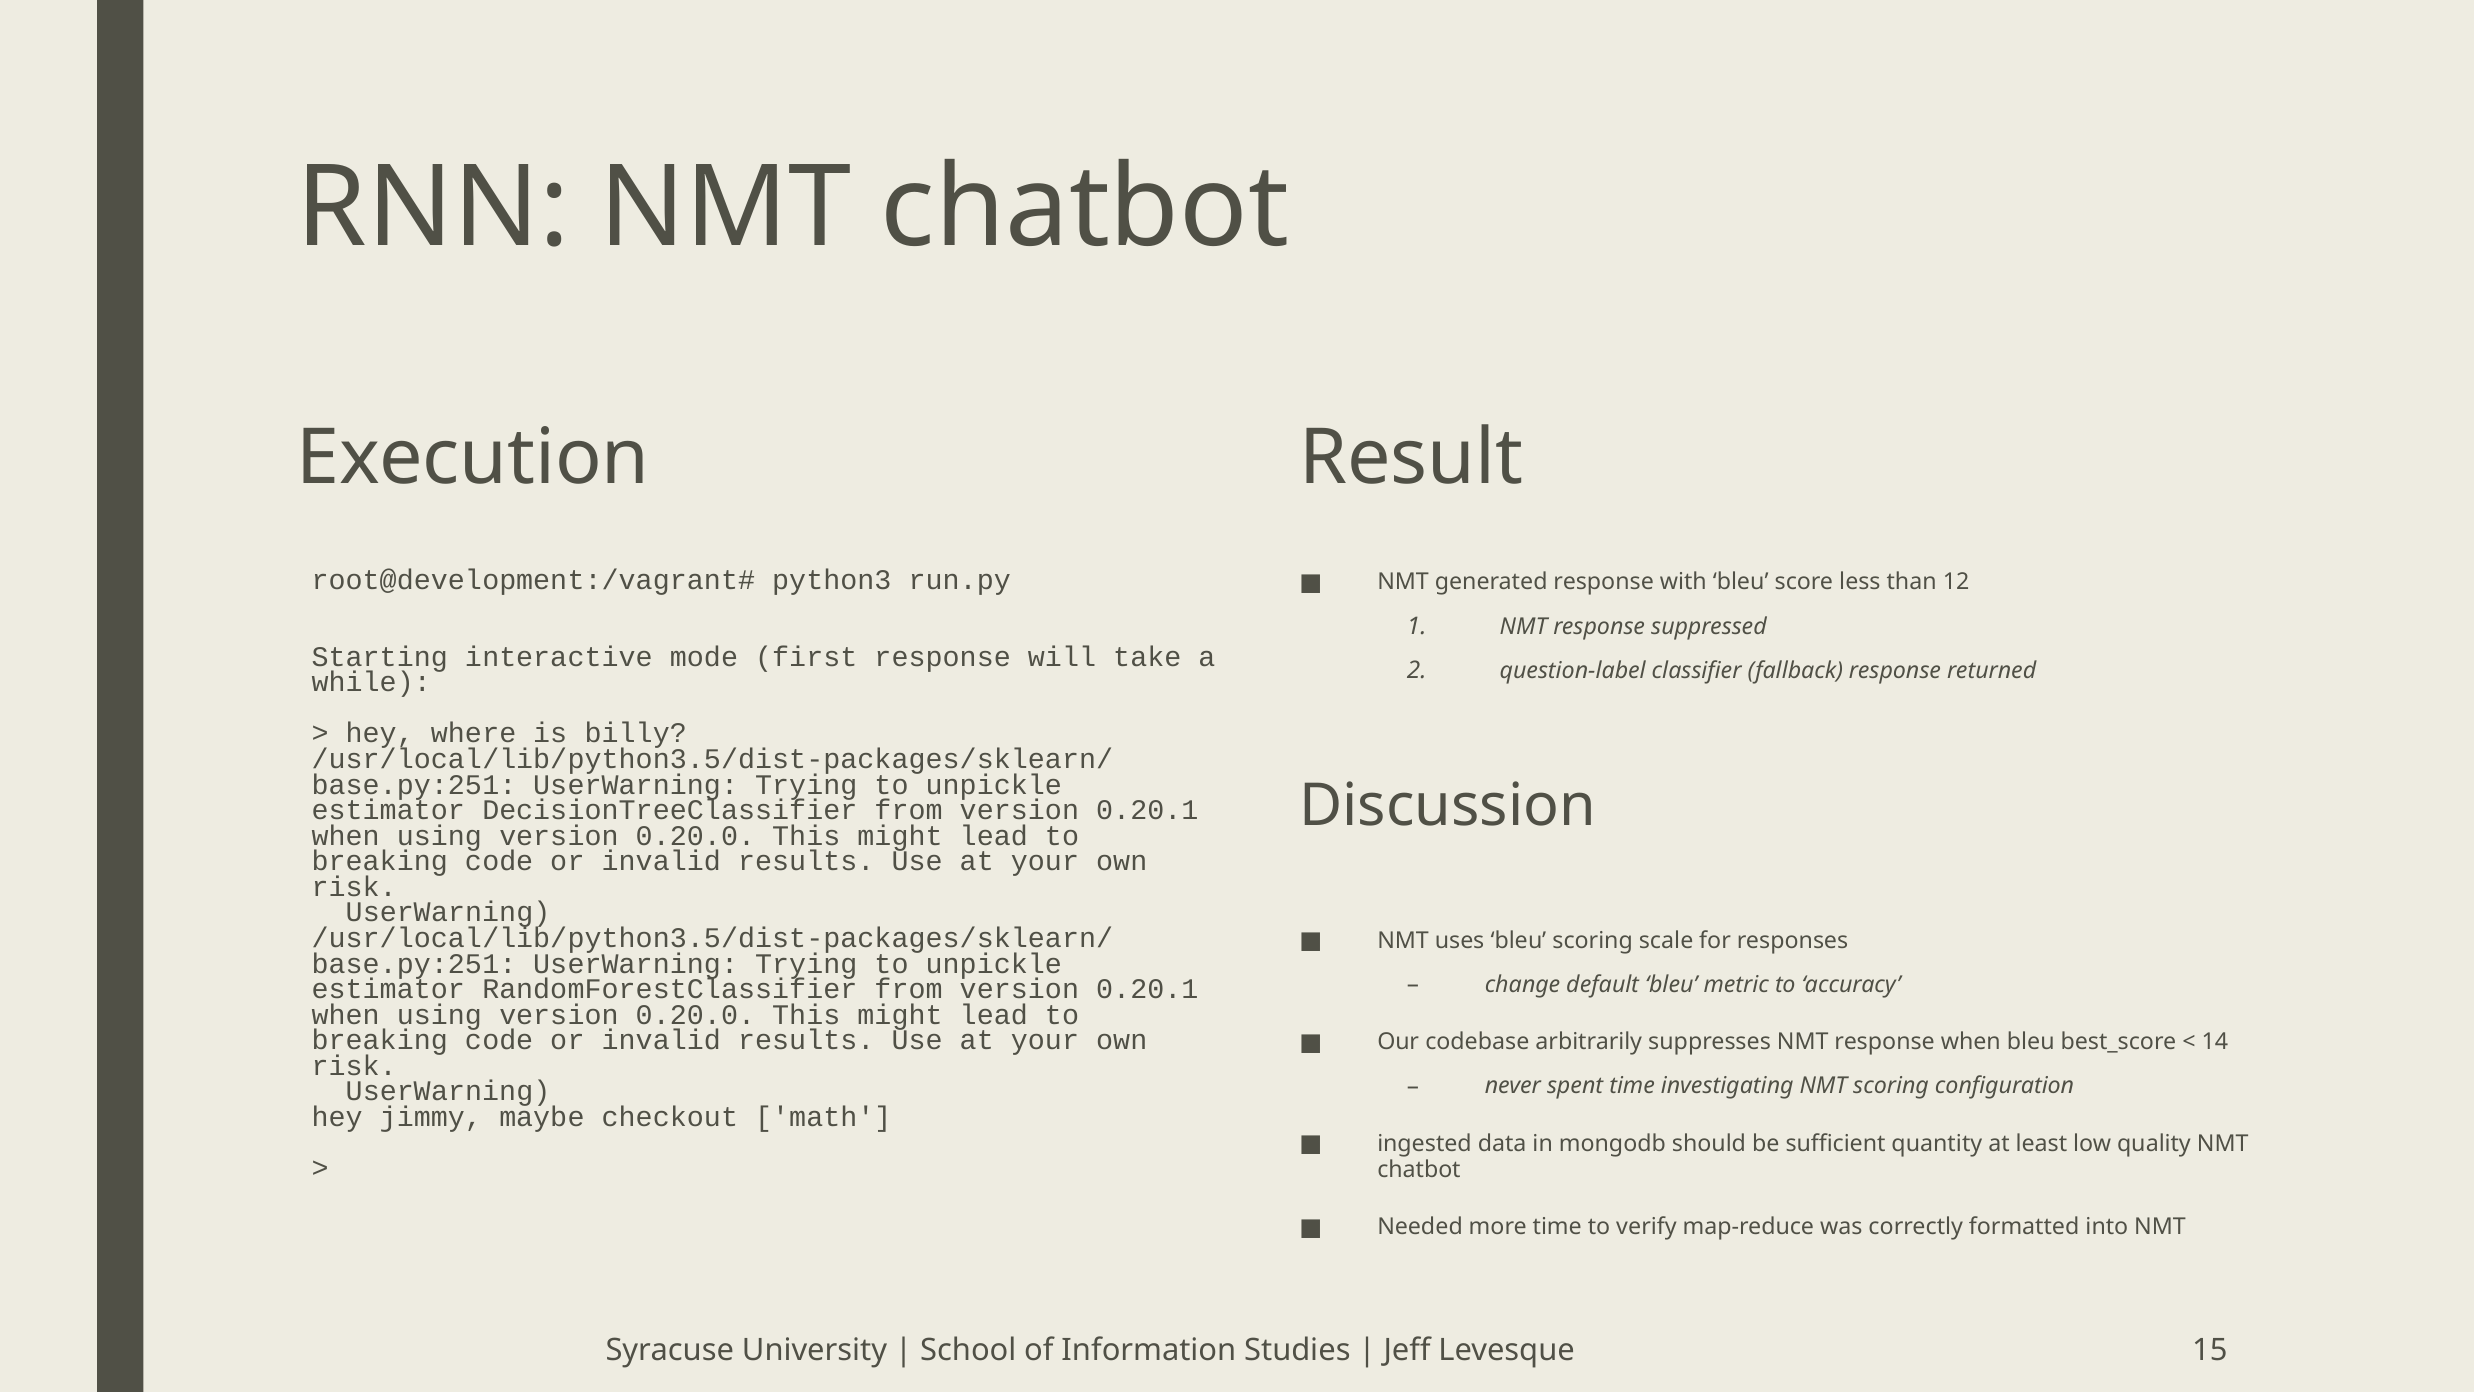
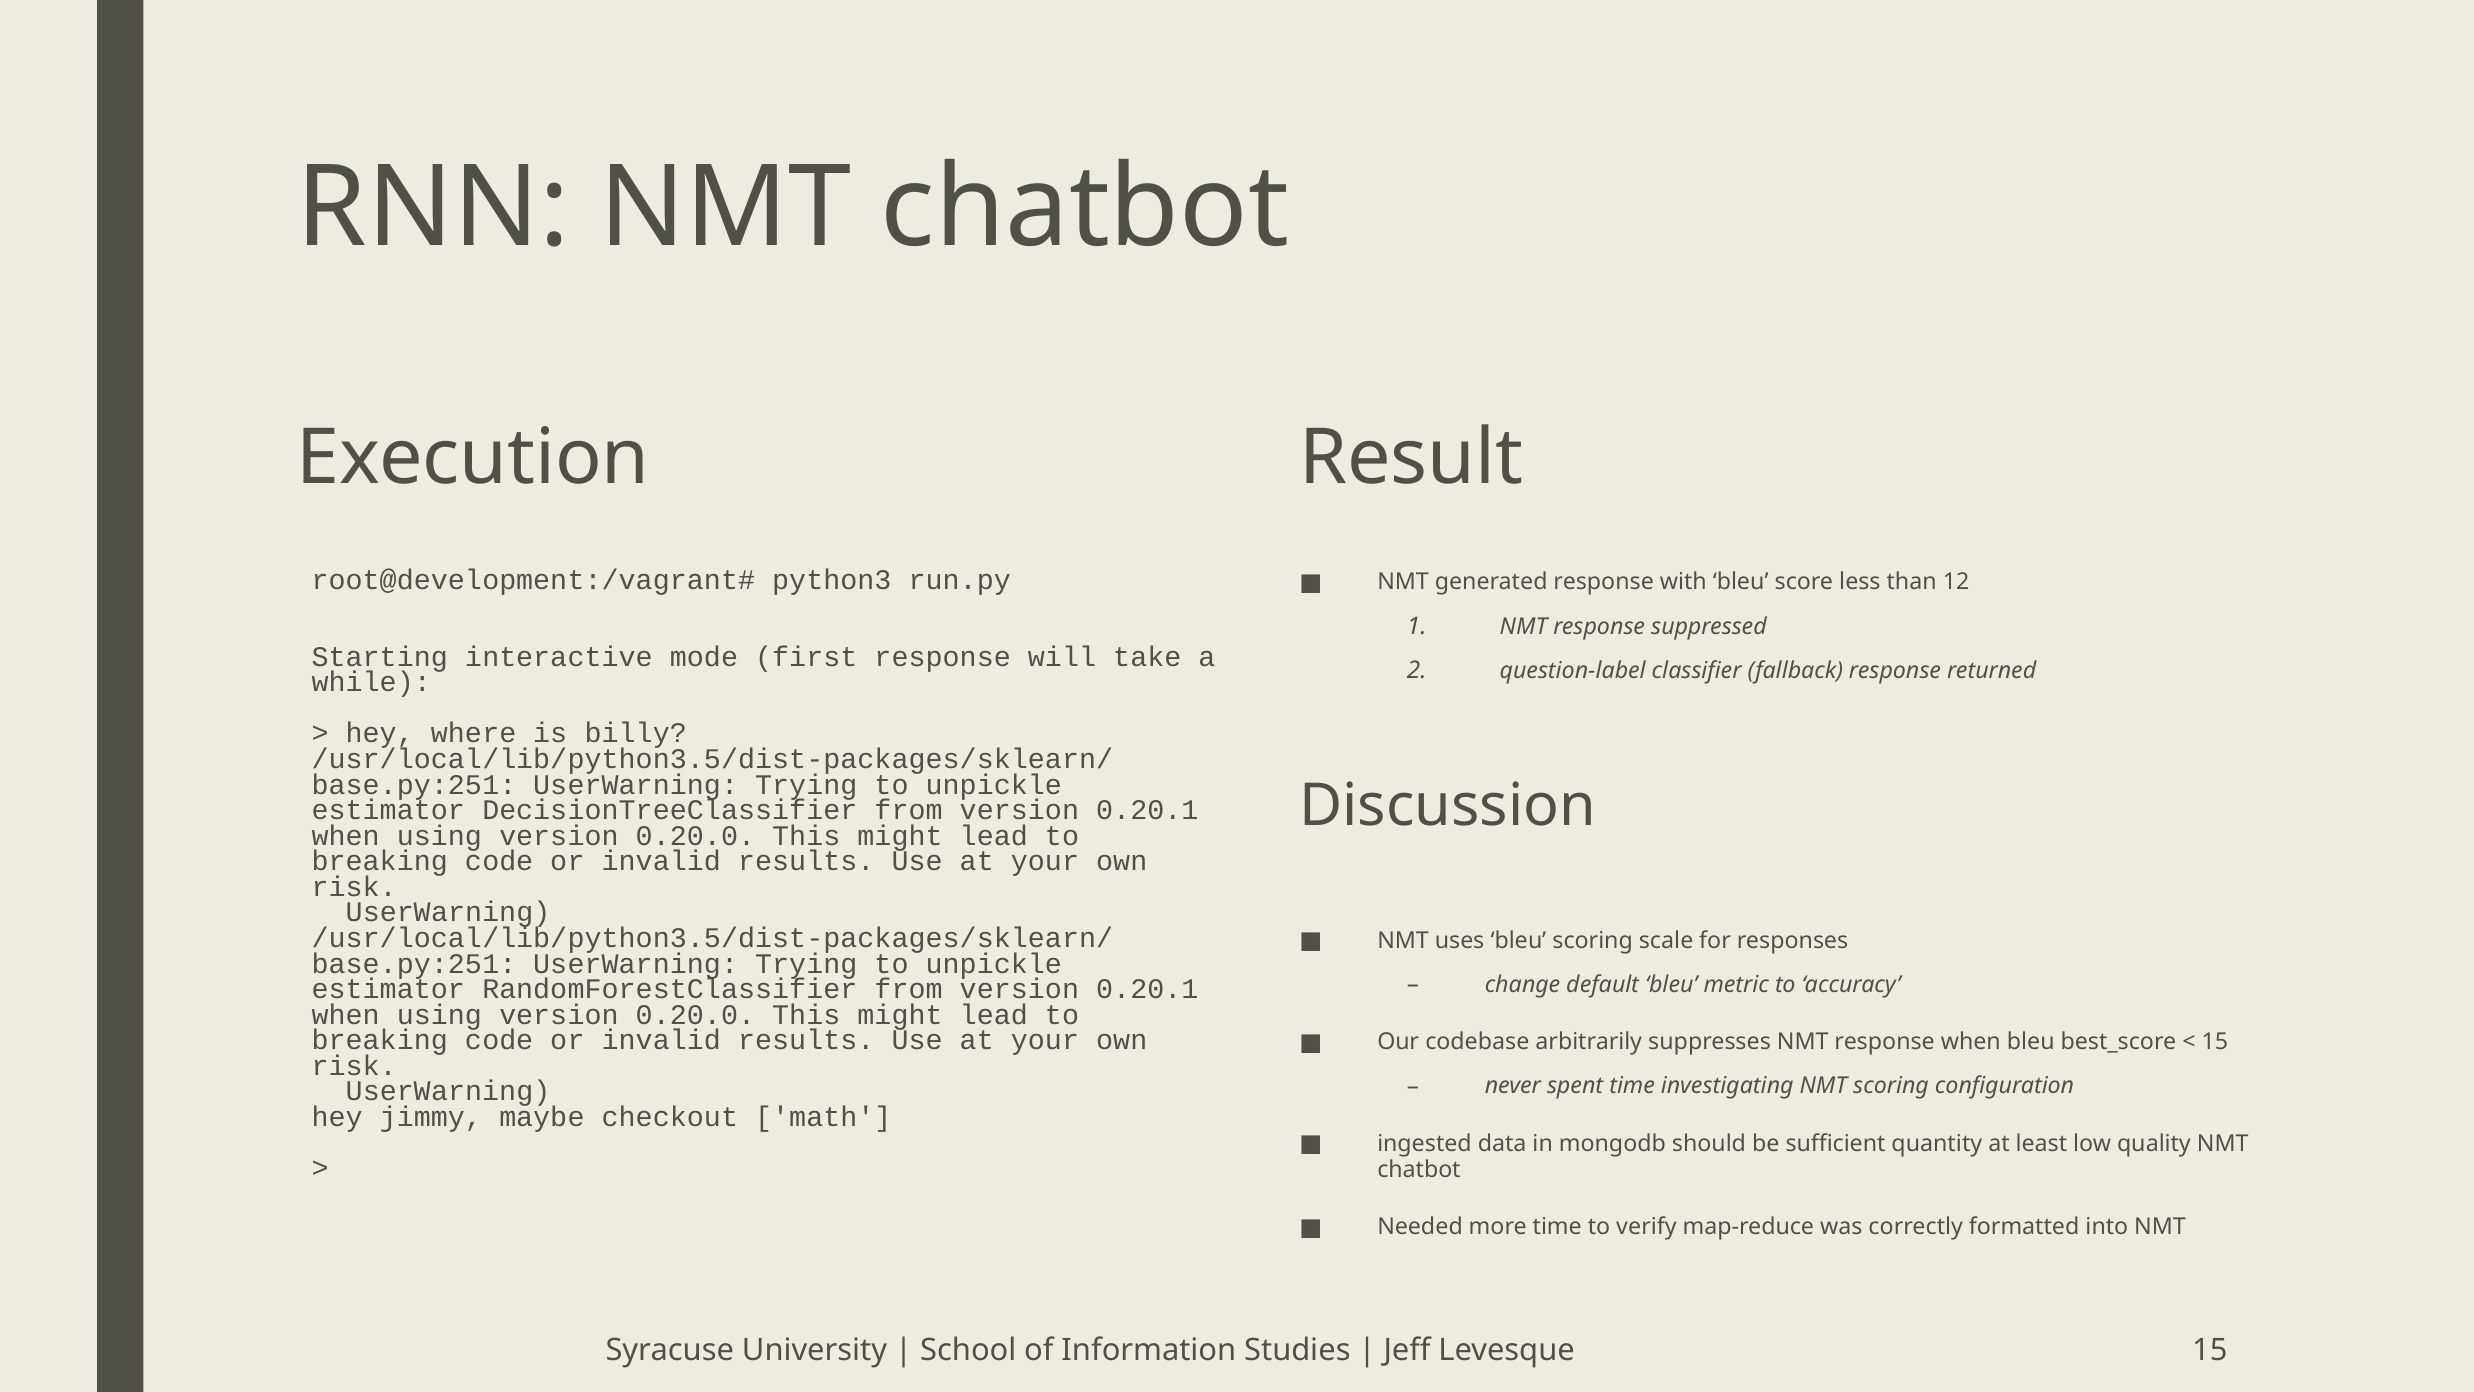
14 at (2215, 1042): 14 -> 15
